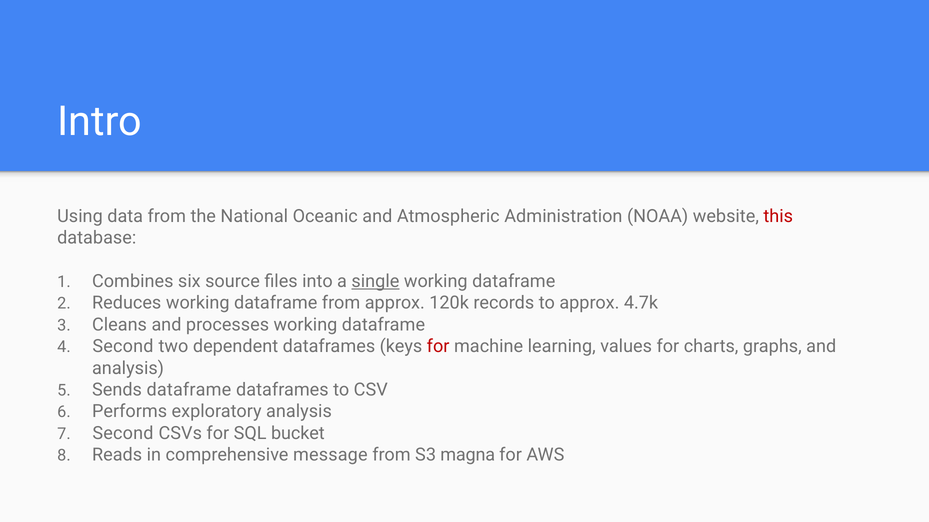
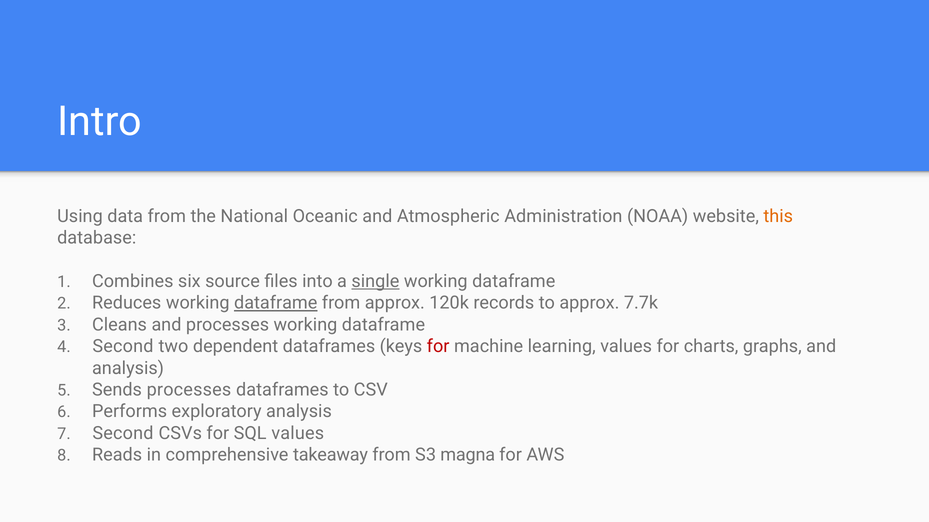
this colour: red -> orange
dataframe at (276, 303) underline: none -> present
4.7k: 4.7k -> 7.7k
Sends dataframe: dataframe -> processes
SQL bucket: bucket -> values
message: message -> takeaway
